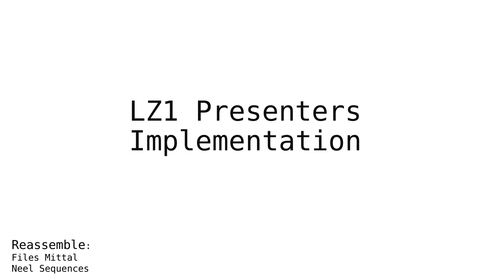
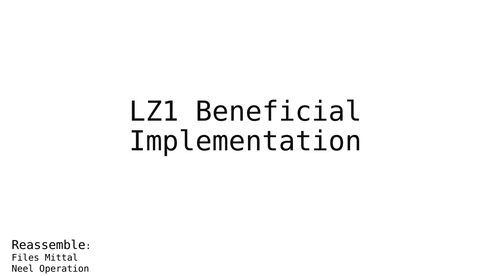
Presenters: Presenters -> Beneficial
Sequences: Sequences -> Operation
